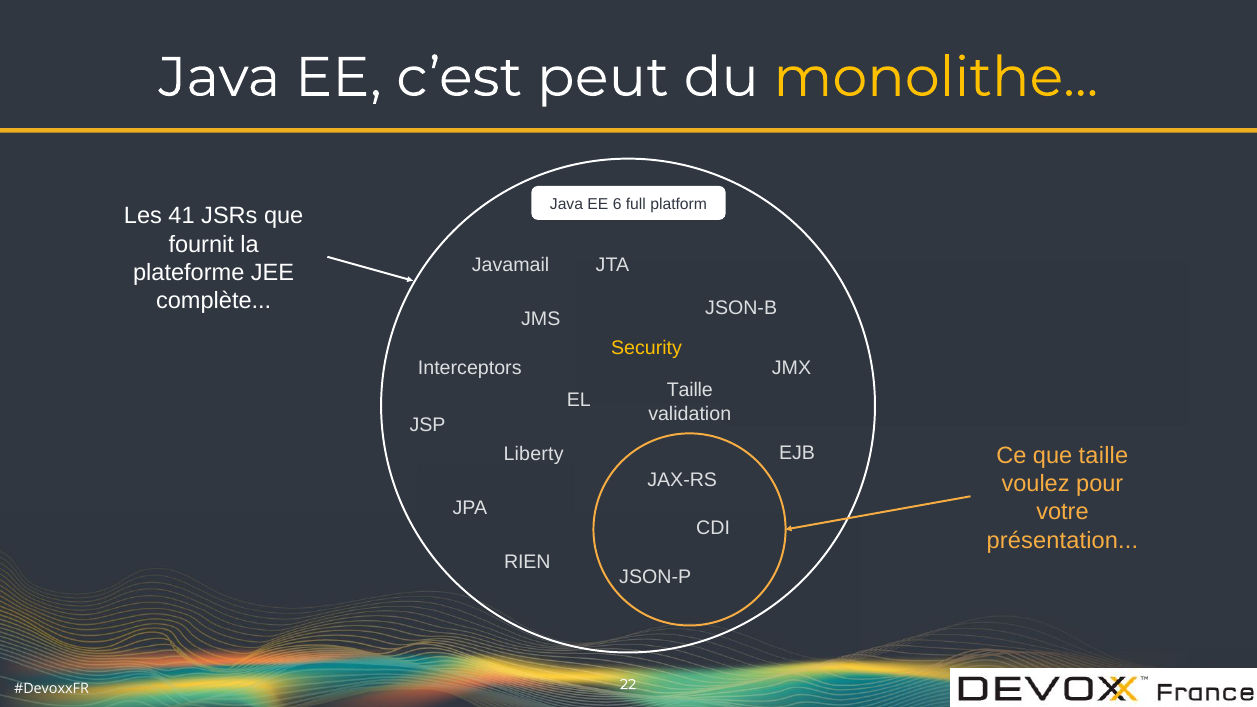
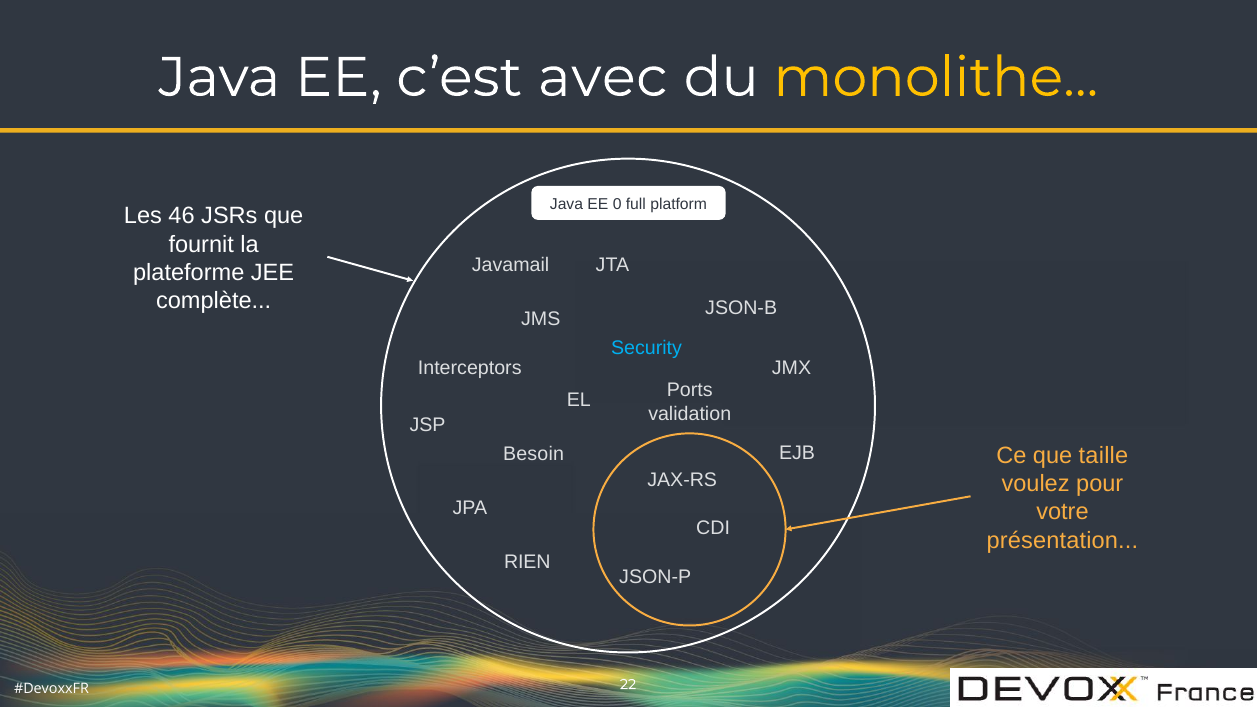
peut: peut -> avec
6: 6 -> 0
41: 41 -> 46
Security colour: yellow -> light blue
Taille at (690, 390): Taille -> Ports
Liberty: Liberty -> Besoin
